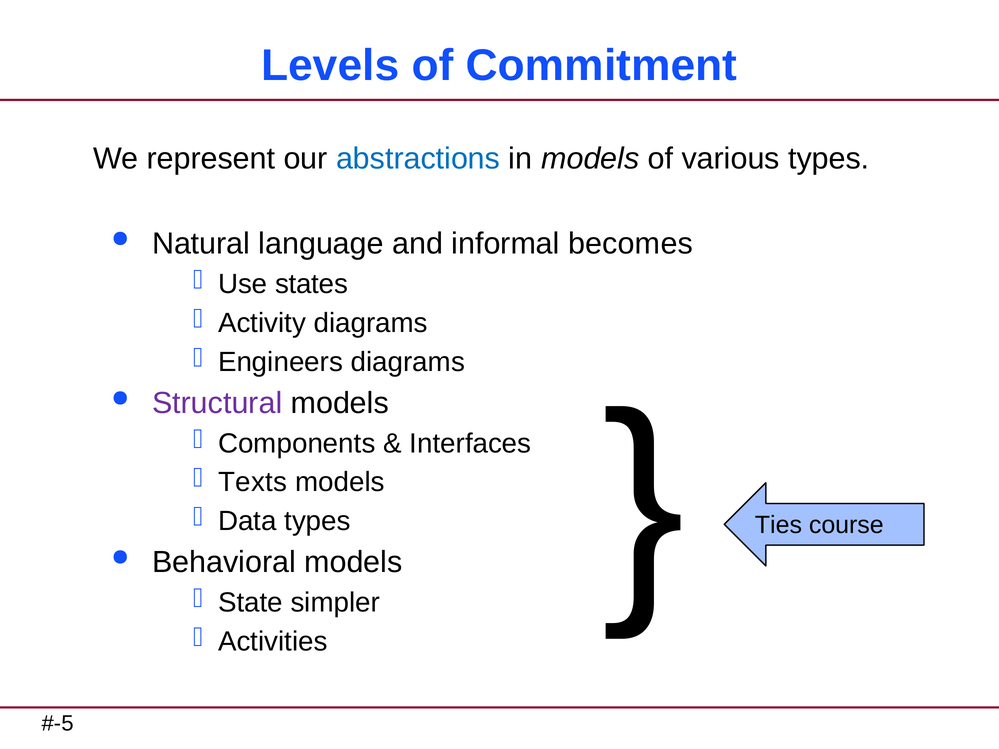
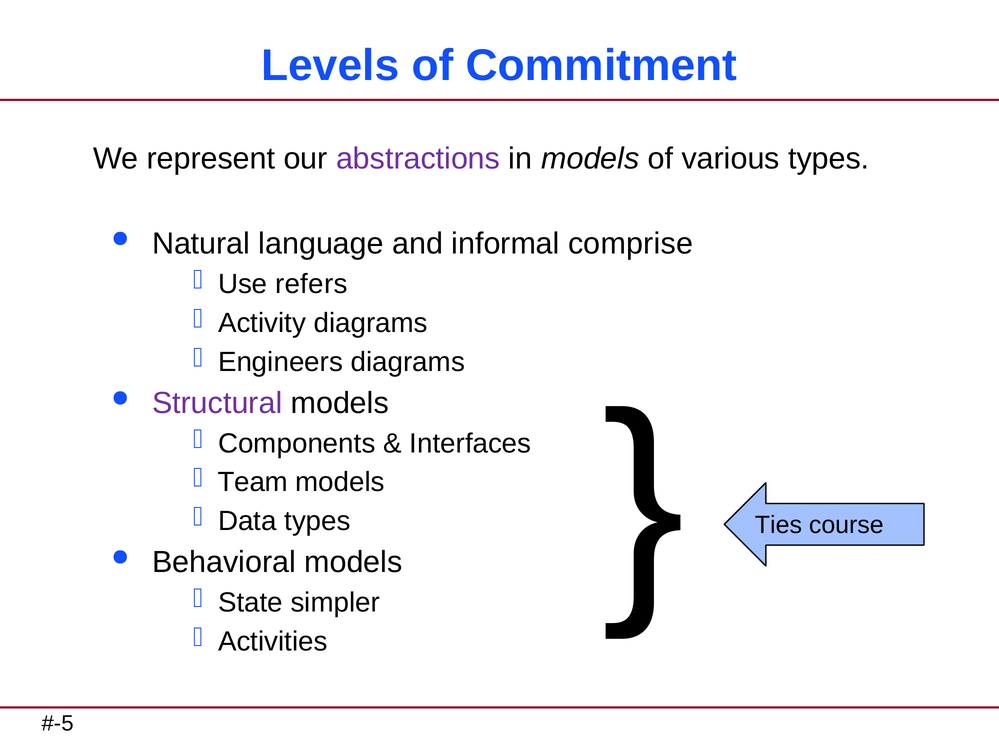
abstractions colour: blue -> purple
becomes: becomes -> comprise
states: states -> refers
Texts: Texts -> Team
